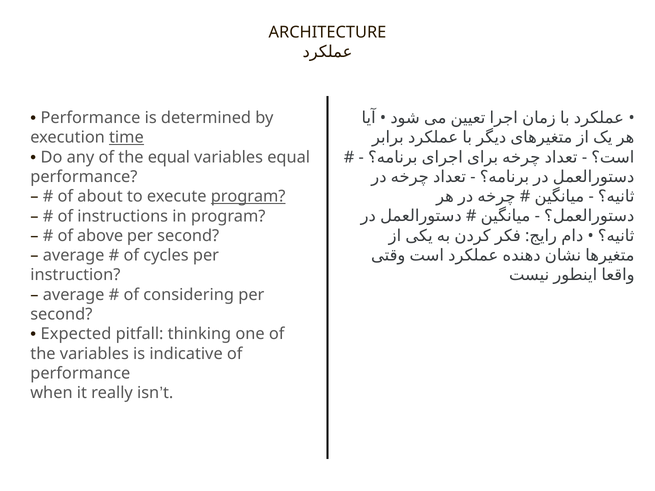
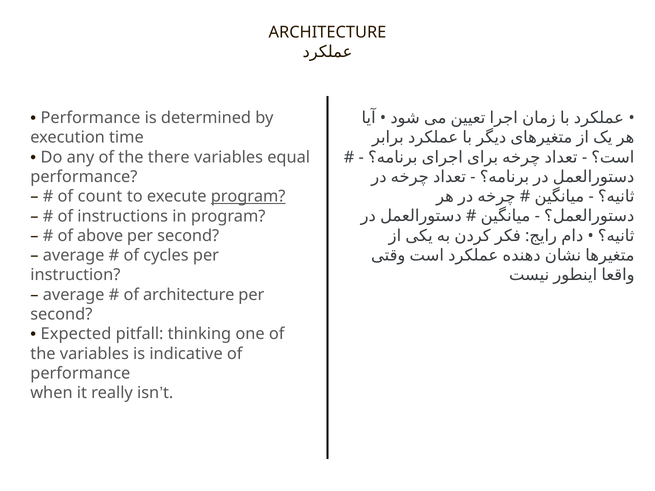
time underline: present -> none
the equal: equal -> there
about: about -> count
of considering: considering -> architecture
